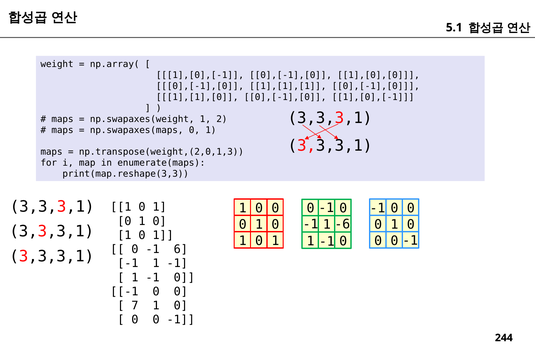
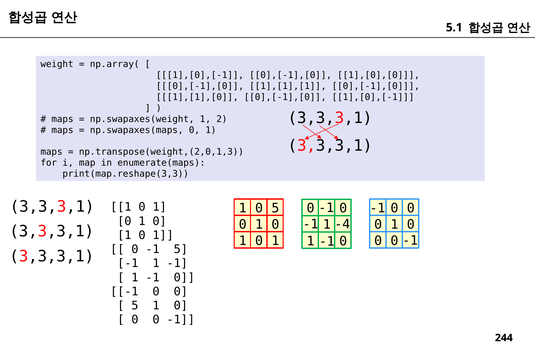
0 at (275, 208): 0 -> 5
-6: -6 -> -4
-1 6: 6 -> 5
7 at (135, 305): 7 -> 5
